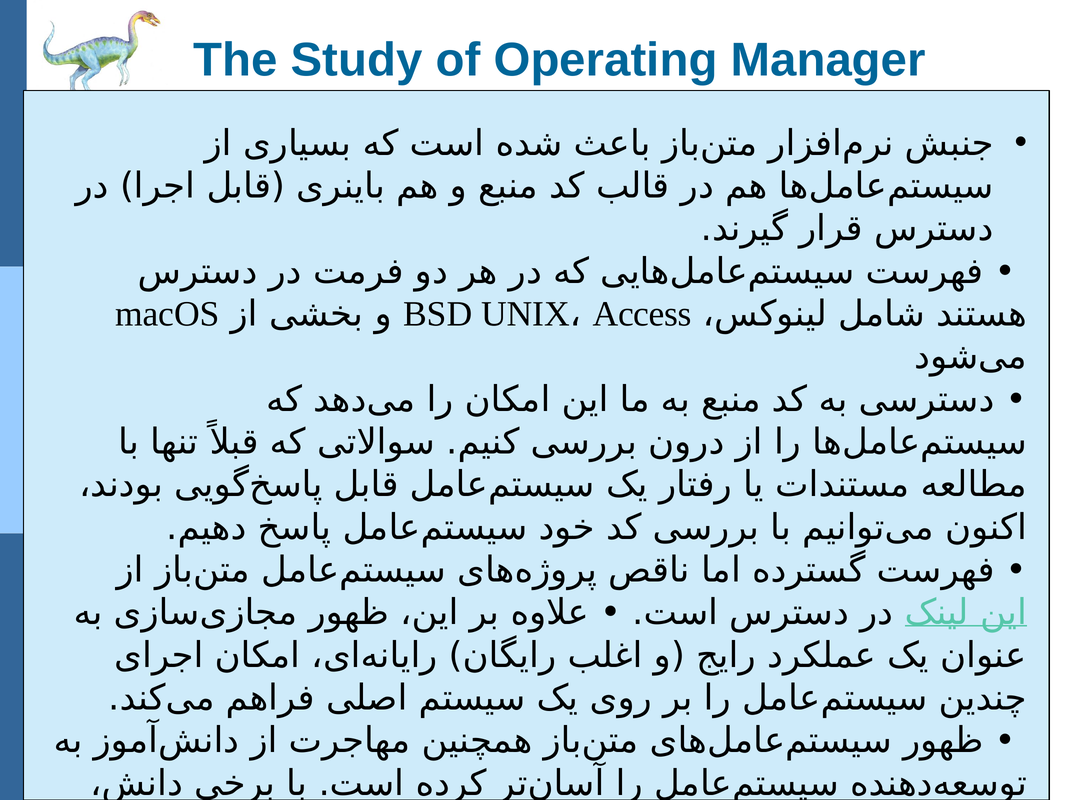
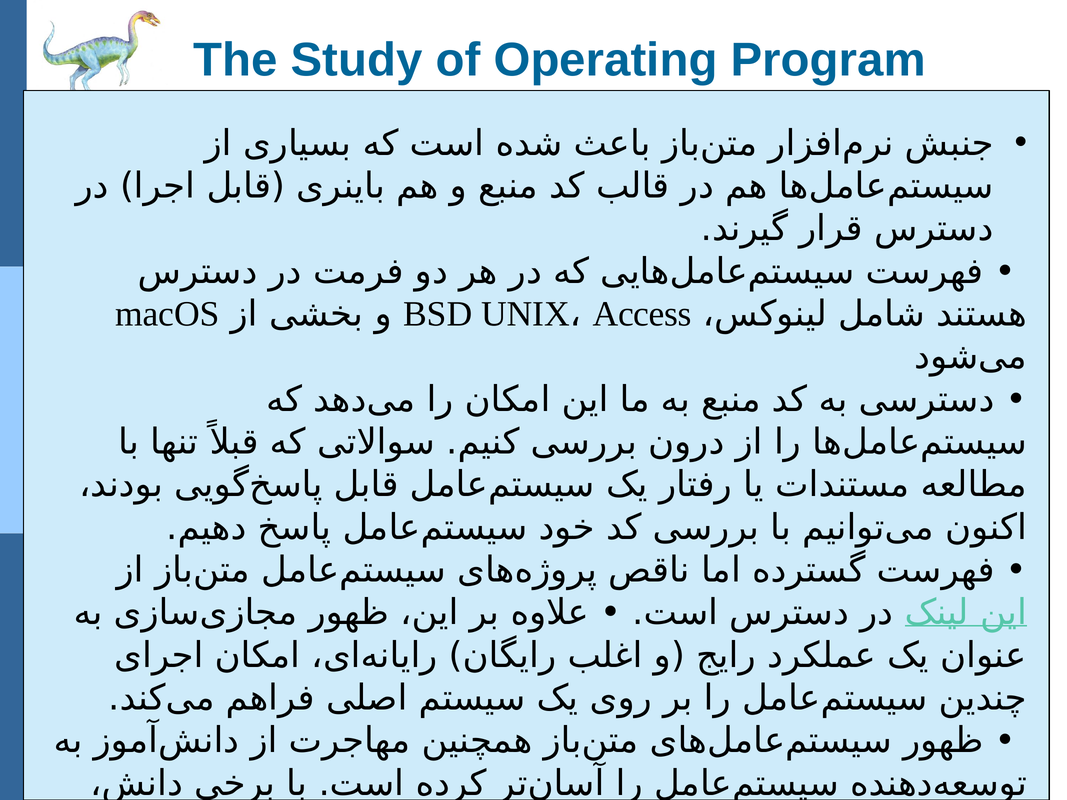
Manager: Manager -> Program
